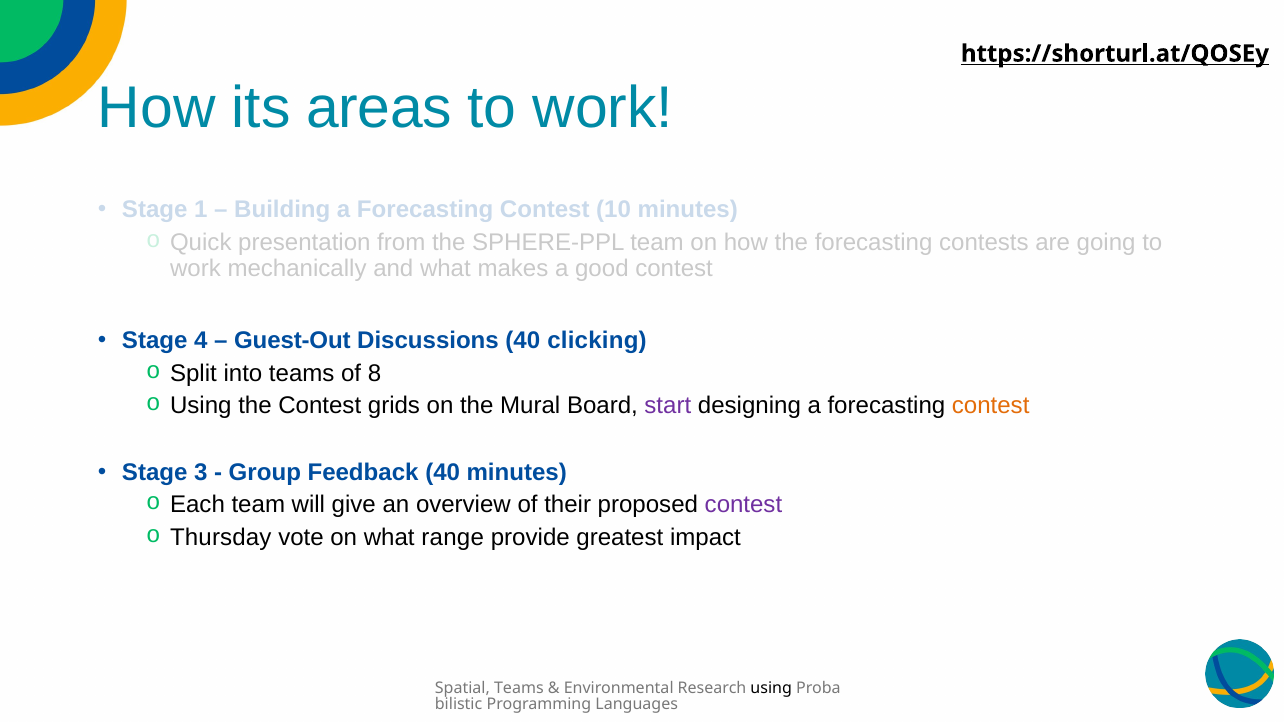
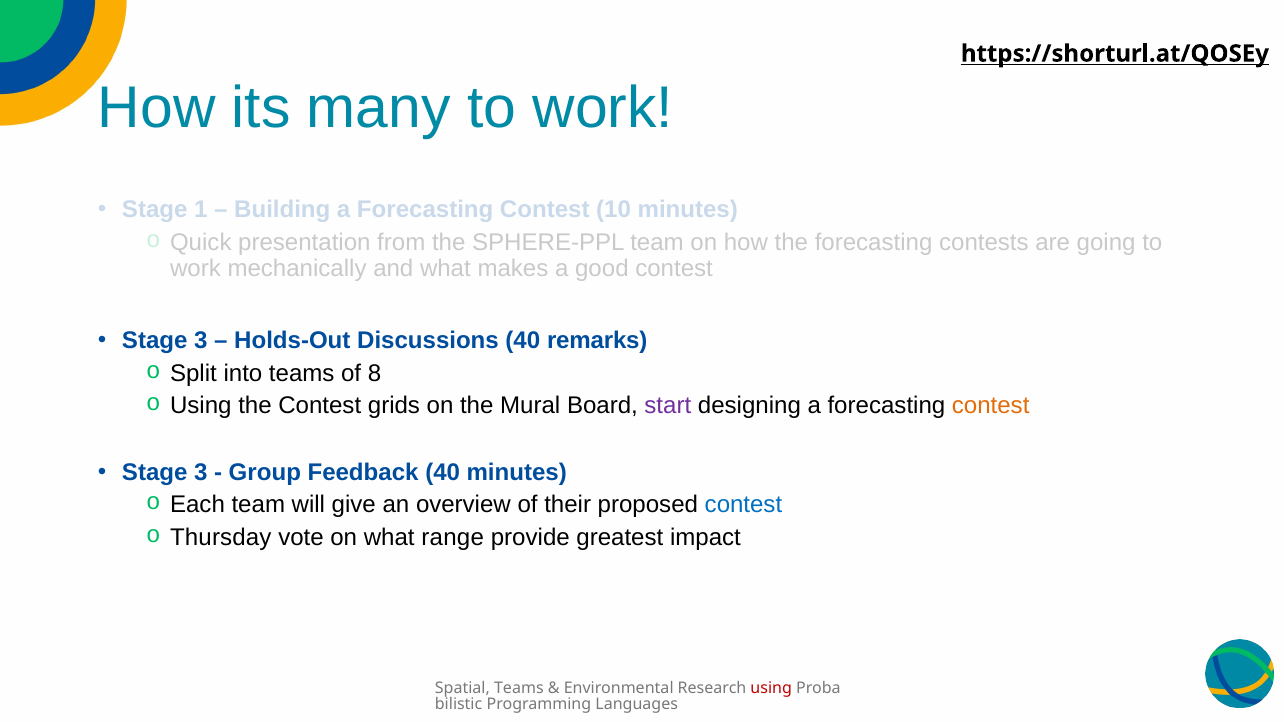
areas: areas -> many
4 at (201, 341): 4 -> 3
Guest-Out: Guest-Out -> Holds-Out
clicking: clicking -> remarks
contest at (743, 505) colour: purple -> blue
using at (771, 688) colour: black -> red
